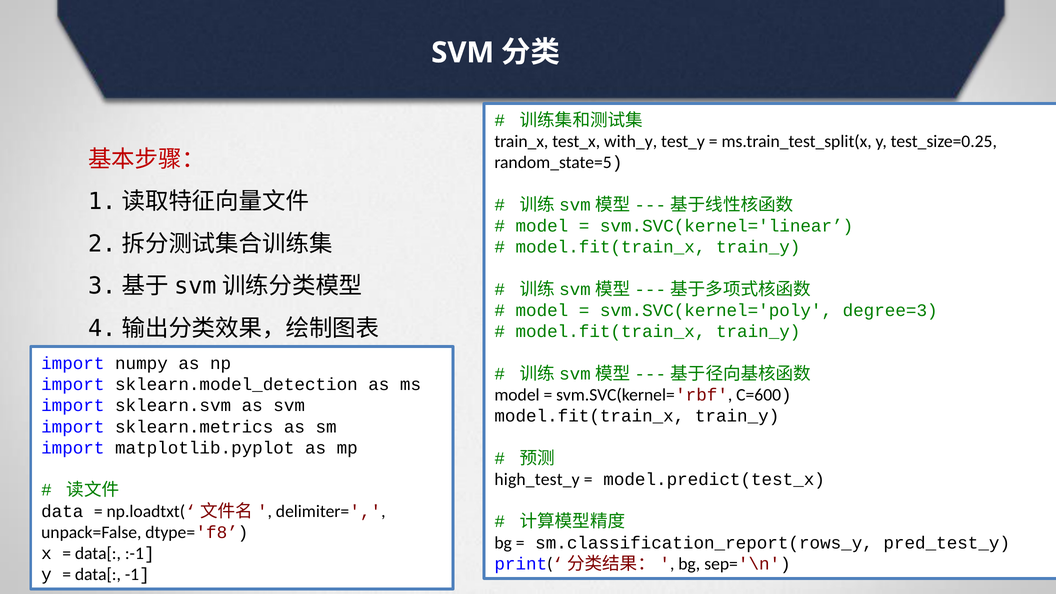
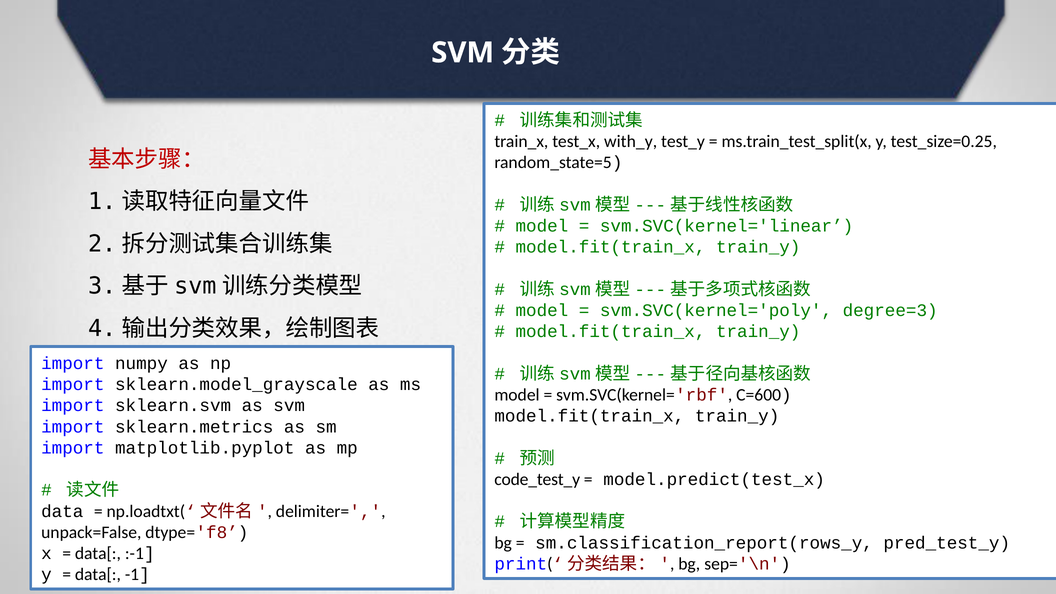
sklearn.model_detection: sklearn.model_detection -> sklearn.model_grayscale
high_test_y: high_test_y -> code_test_y
